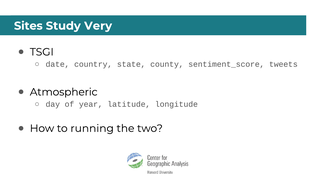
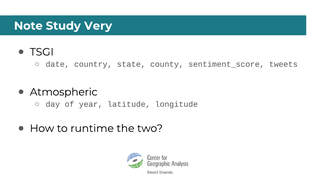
Sites: Sites -> Note
running: running -> runtime
